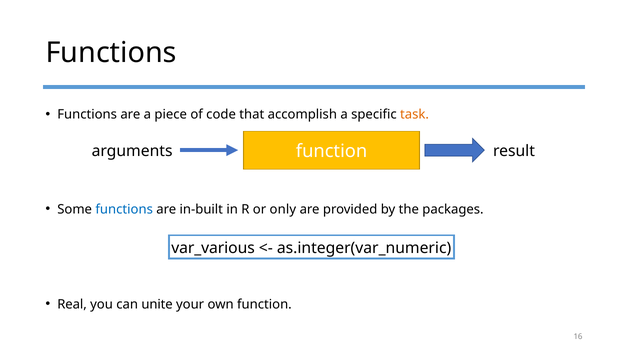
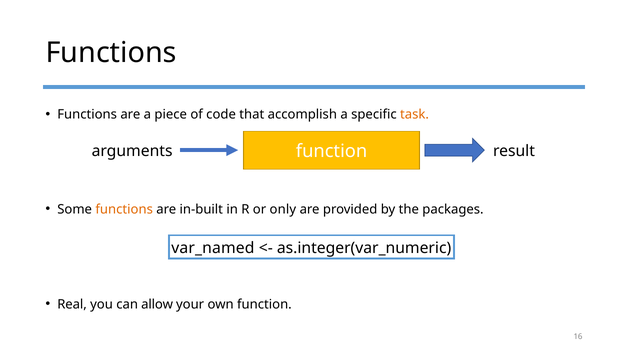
functions at (124, 210) colour: blue -> orange
var_various: var_various -> var_named
unite: unite -> allow
